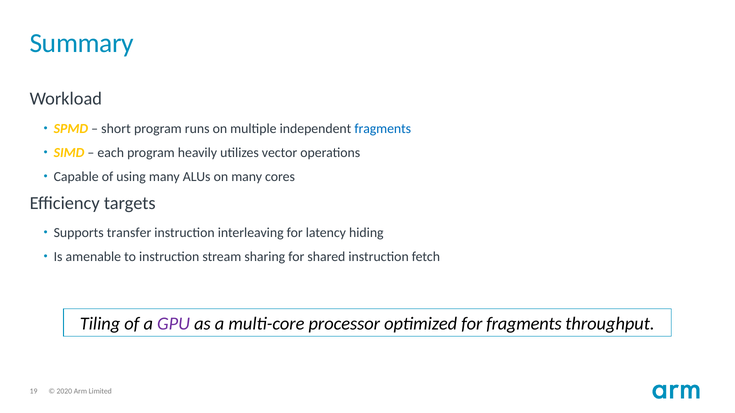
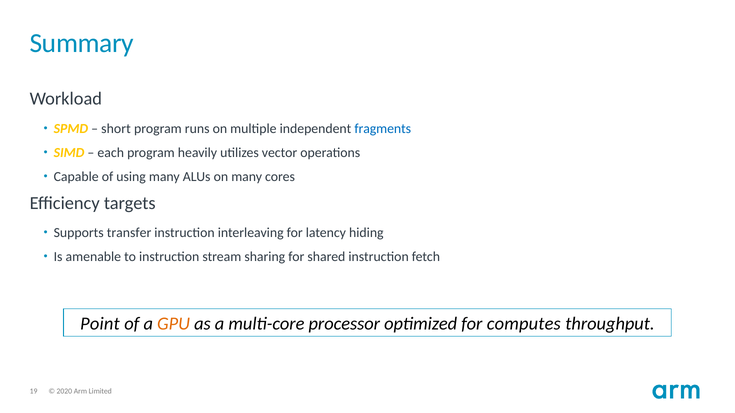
Tiling: Tiling -> Point
GPU colour: purple -> orange
for fragments: fragments -> computes
